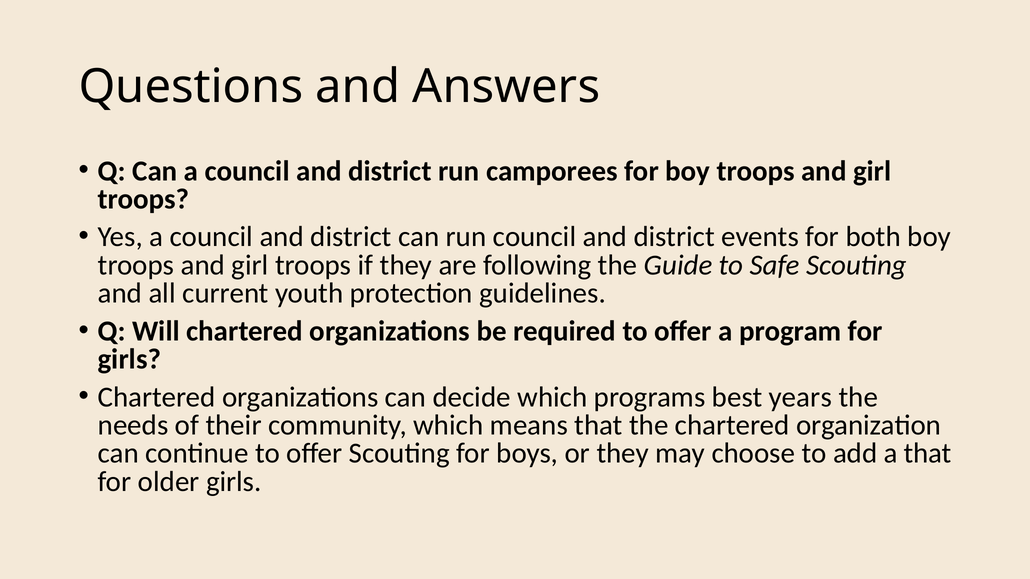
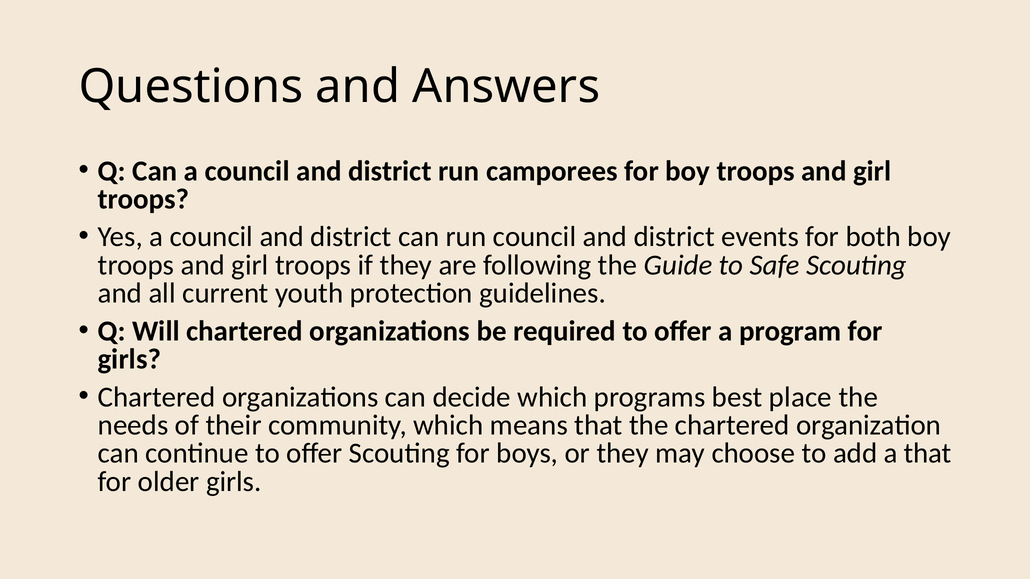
years: years -> place
